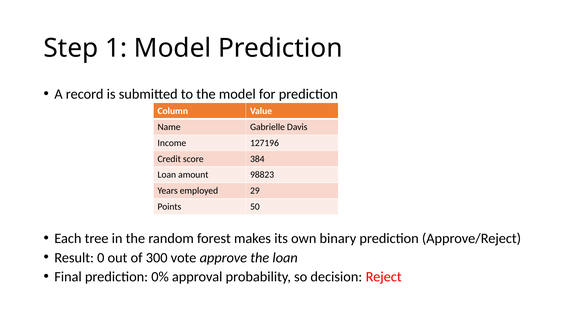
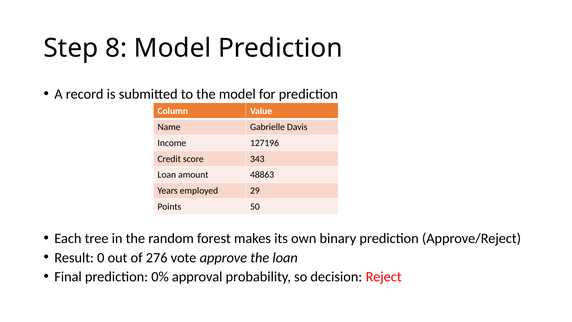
1: 1 -> 8
384: 384 -> 343
98823: 98823 -> 48863
300: 300 -> 276
